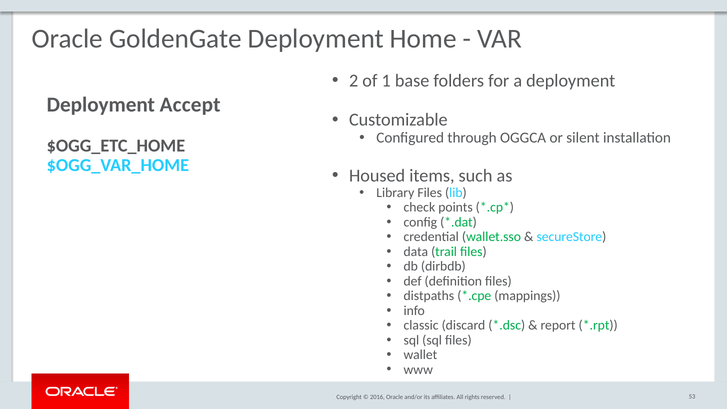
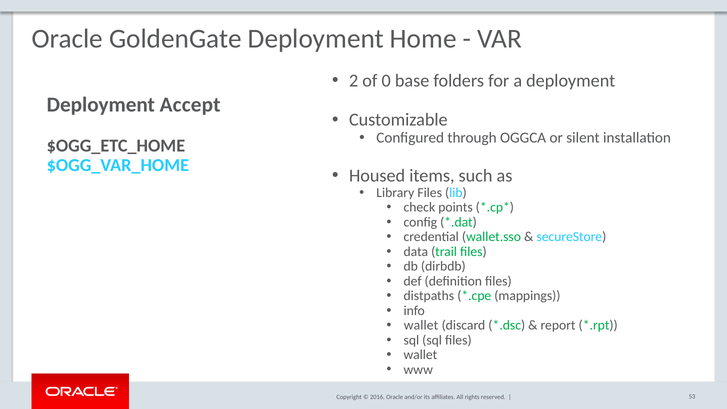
1: 1 -> 0
classic at (421, 325): classic -> wallet
